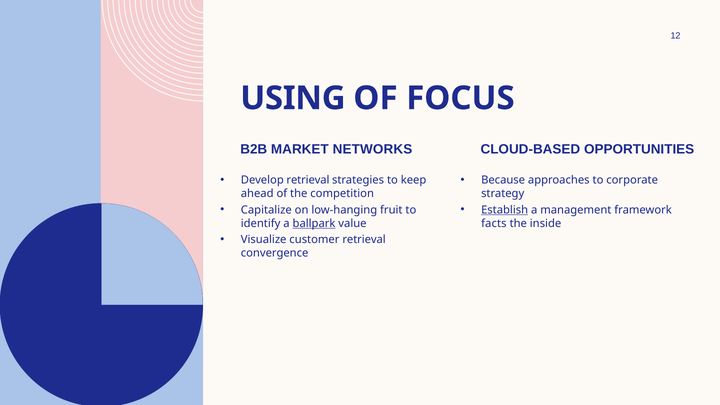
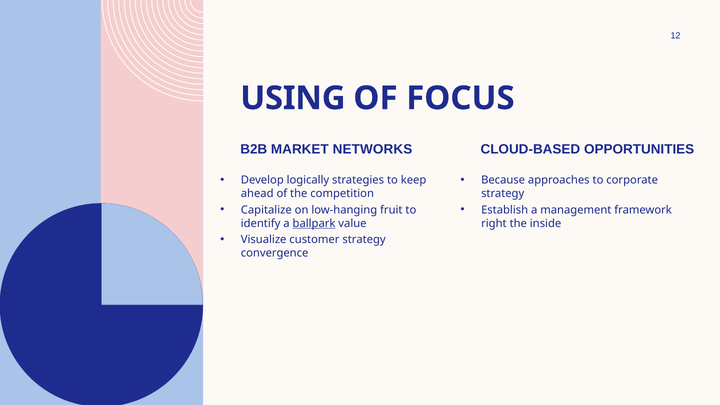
Develop retrieval: retrieval -> logically
Establish underline: present -> none
facts: facts -> right
customer retrieval: retrieval -> strategy
